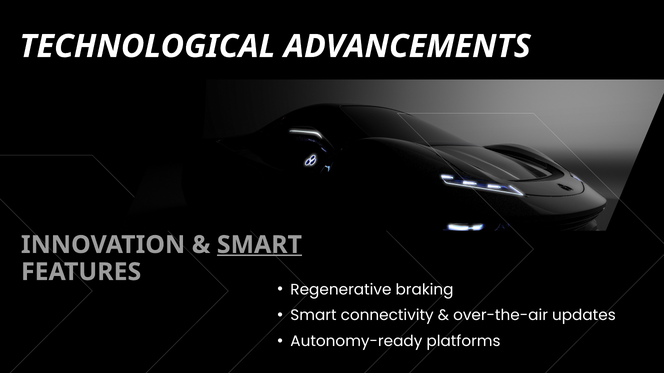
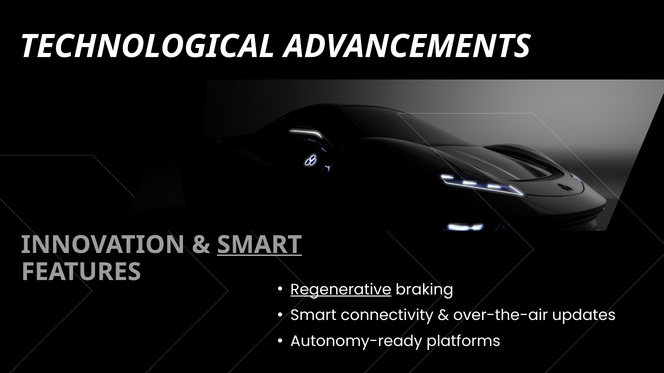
Regenerative underline: none -> present
